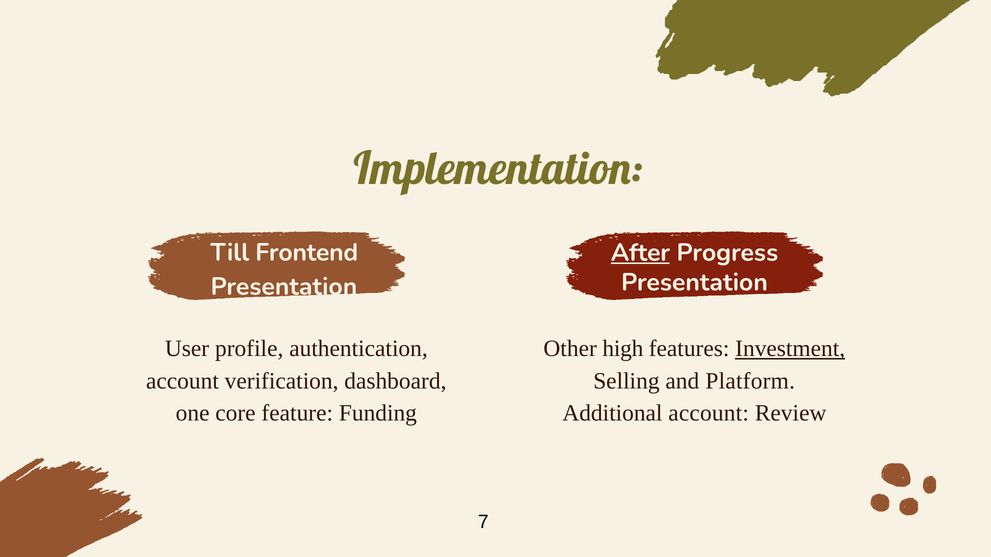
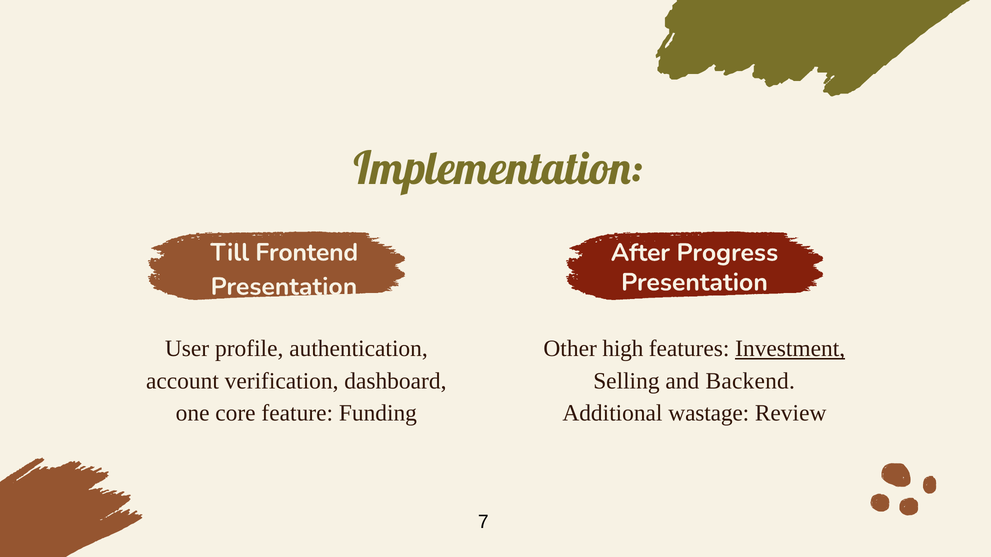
After underline: present -> none
Platform: Platform -> Backend
Additional account: account -> wastage
